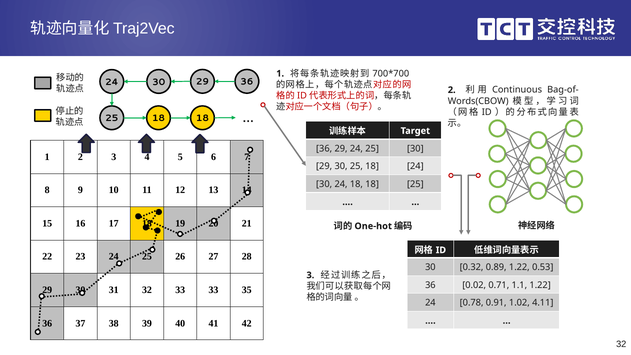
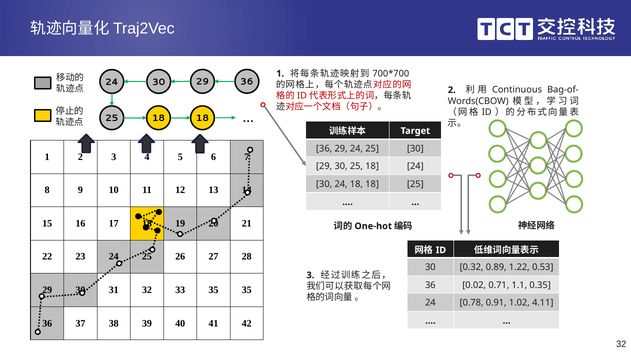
1.1 1.22: 1.22 -> 0.35
33 33: 33 -> 35
